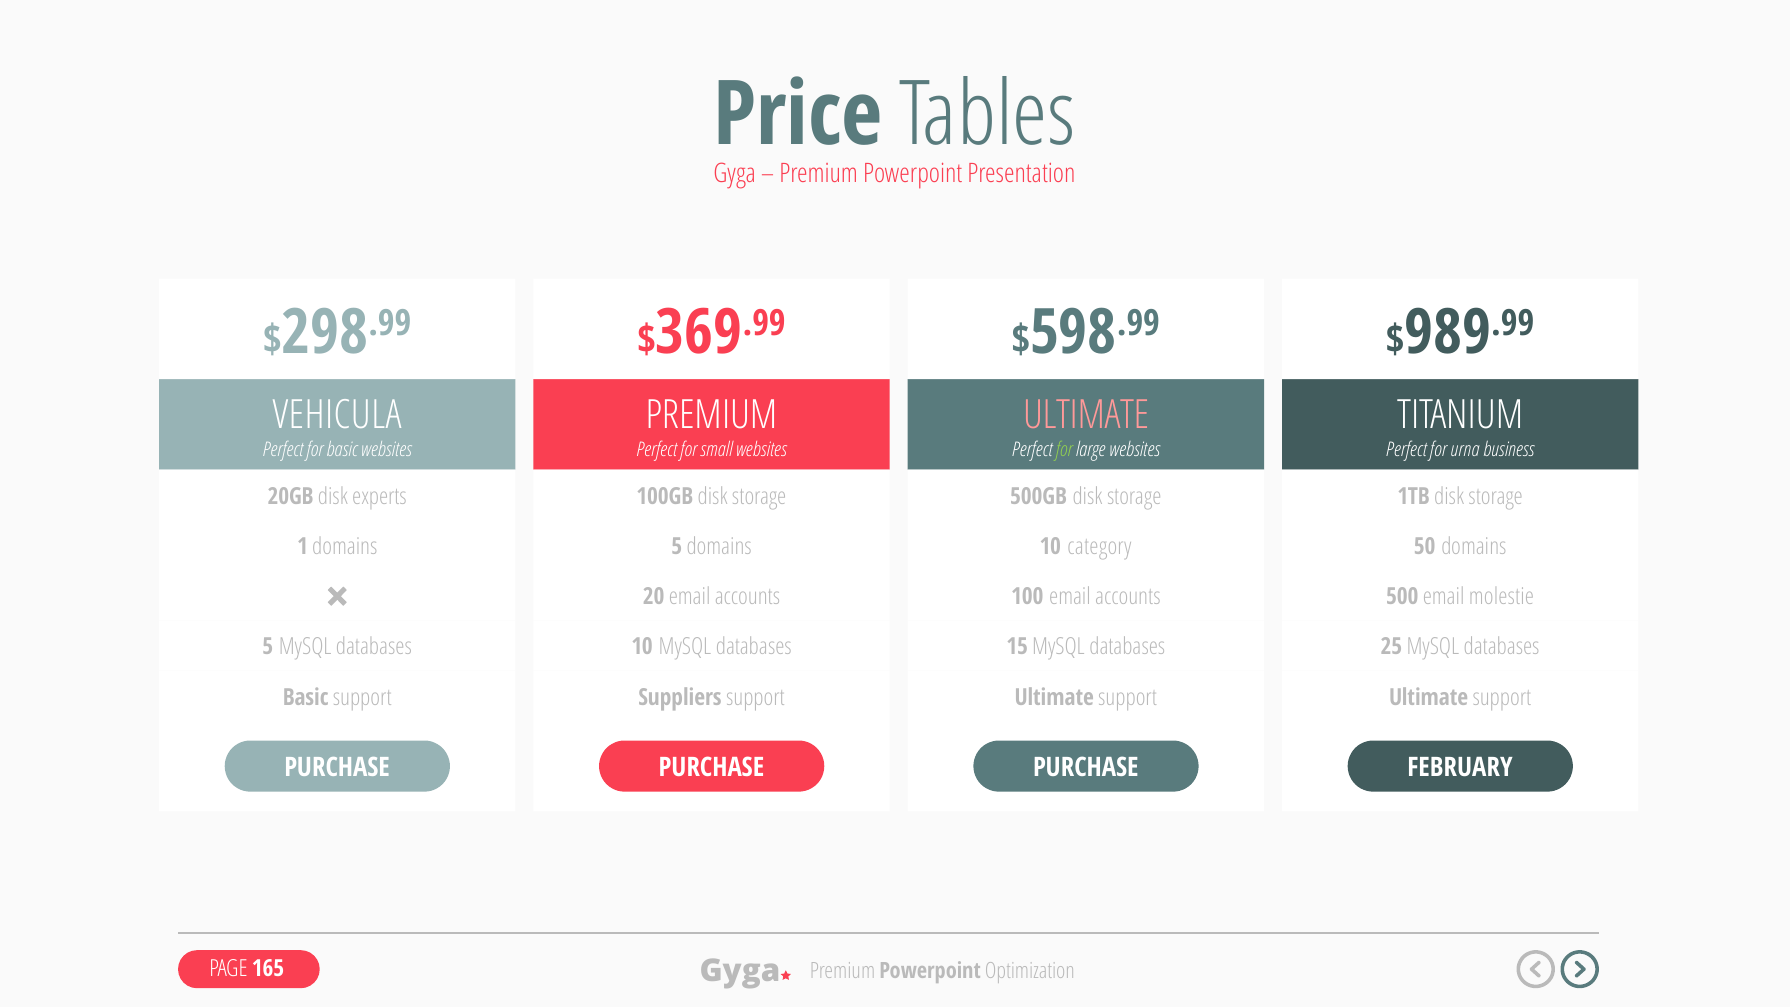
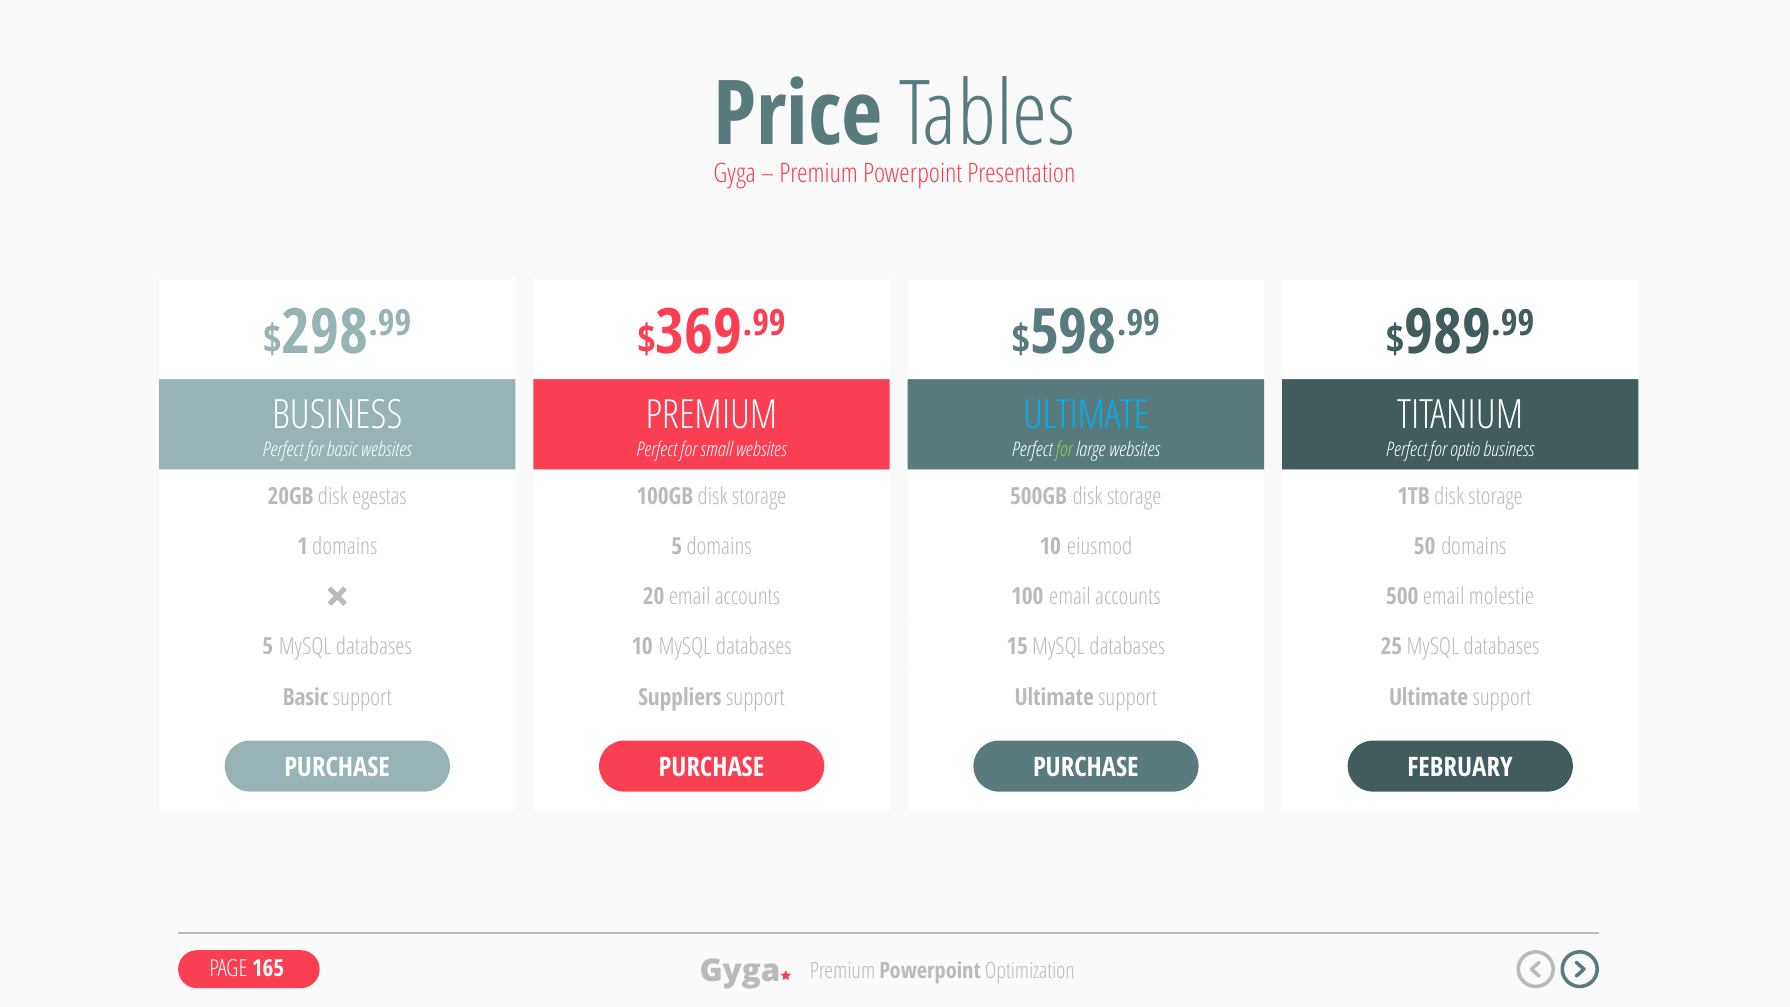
VEHICULA at (337, 415): VEHICULA -> BUSINESS
ULTIMATE at (1086, 415) colour: pink -> light blue
urna: urna -> optio
experts: experts -> egestas
category: category -> eiusmod
